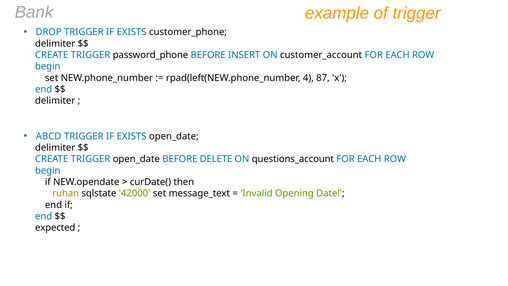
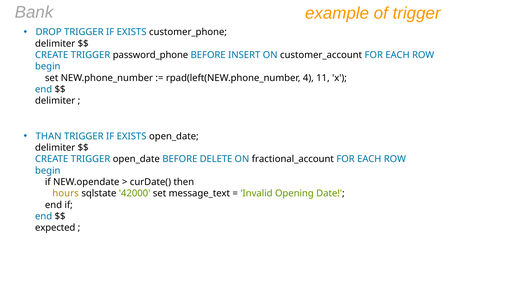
87: 87 -> 11
ABCD: ABCD -> THAN
questions_account: questions_account -> fractional_account
ruhan: ruhan -> hours
